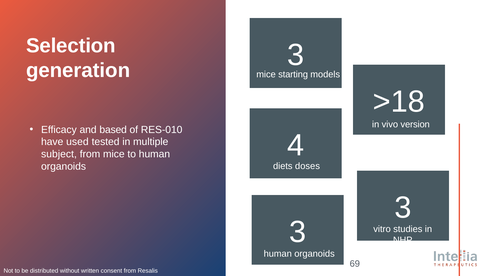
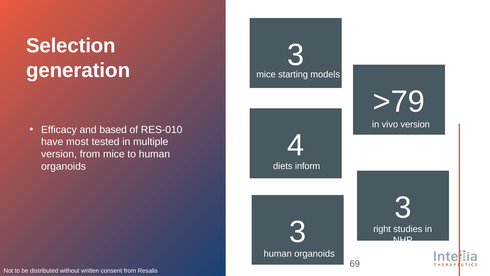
>18: >18 -> >79
used: used -> most
subject at (59, 154): subject -> version
doses: doses -> inform
vitro: vitro -> right
